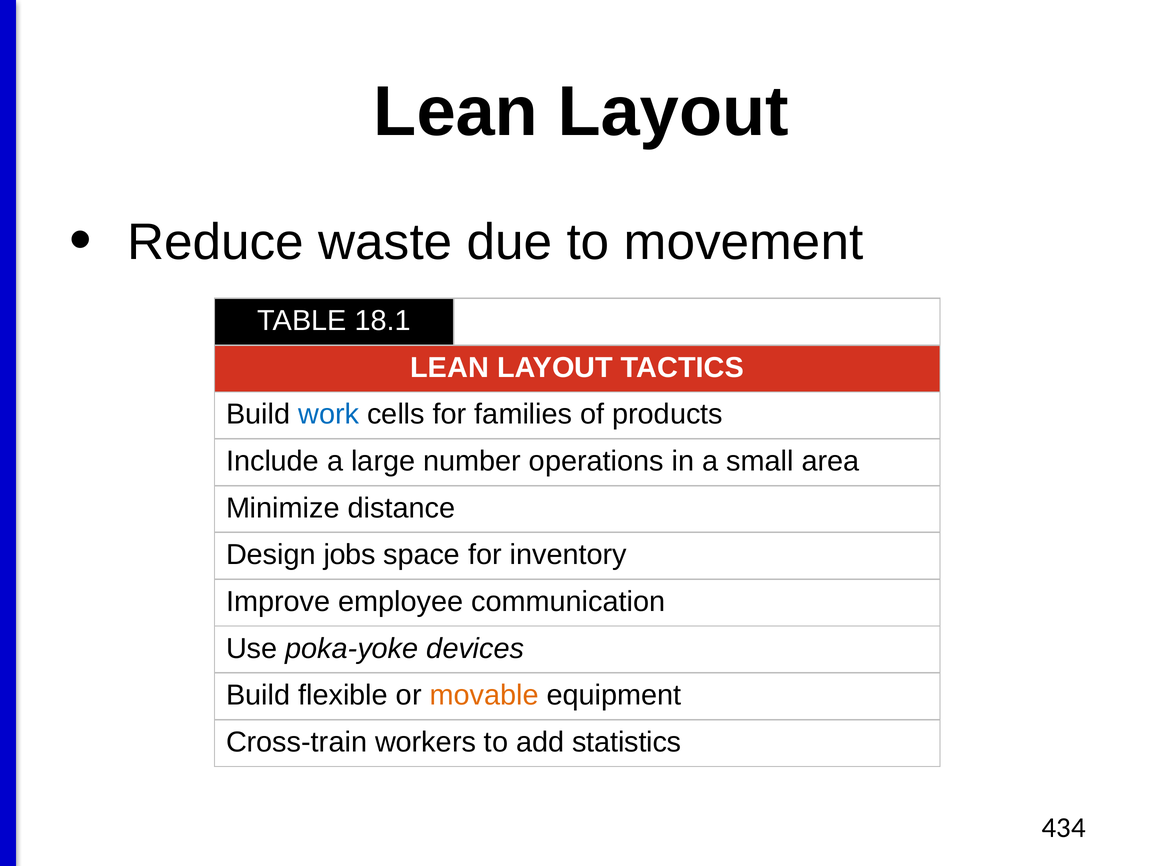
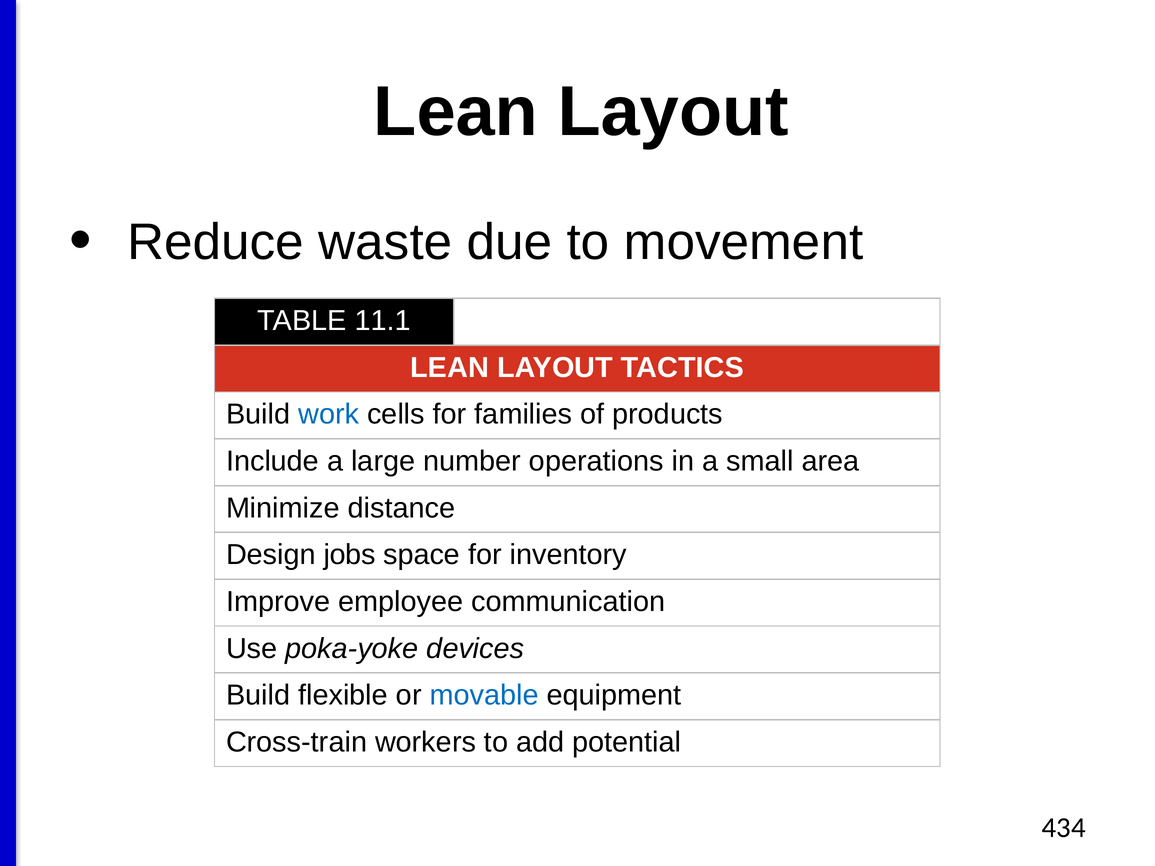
18.1: 18.1 -> 11.1
movable colour: orange -> blue
statistics: statistics -> potential
